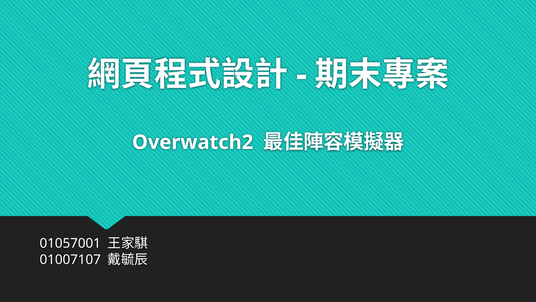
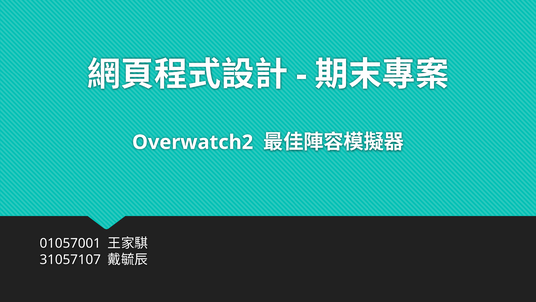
01007107: 01007107 -> 31057107
